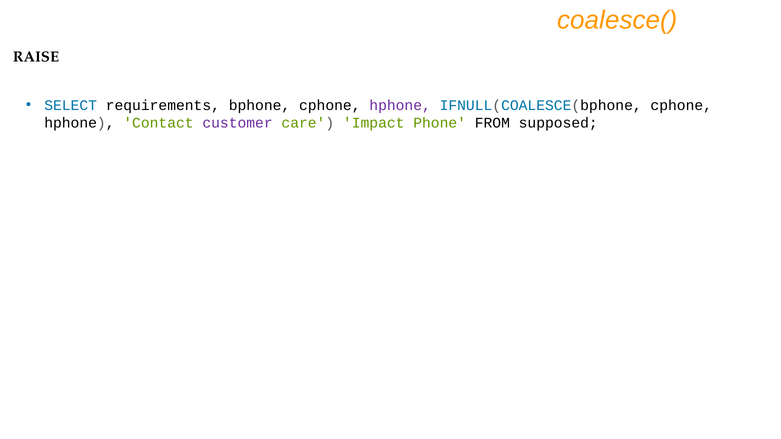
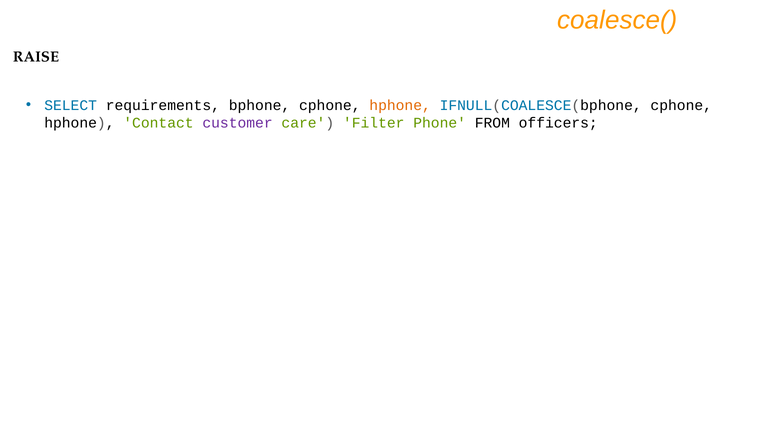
hphone at (400, 106) colour: purple -> orange
Impact: Impact -> Filter
supposed: supposed -> officers
